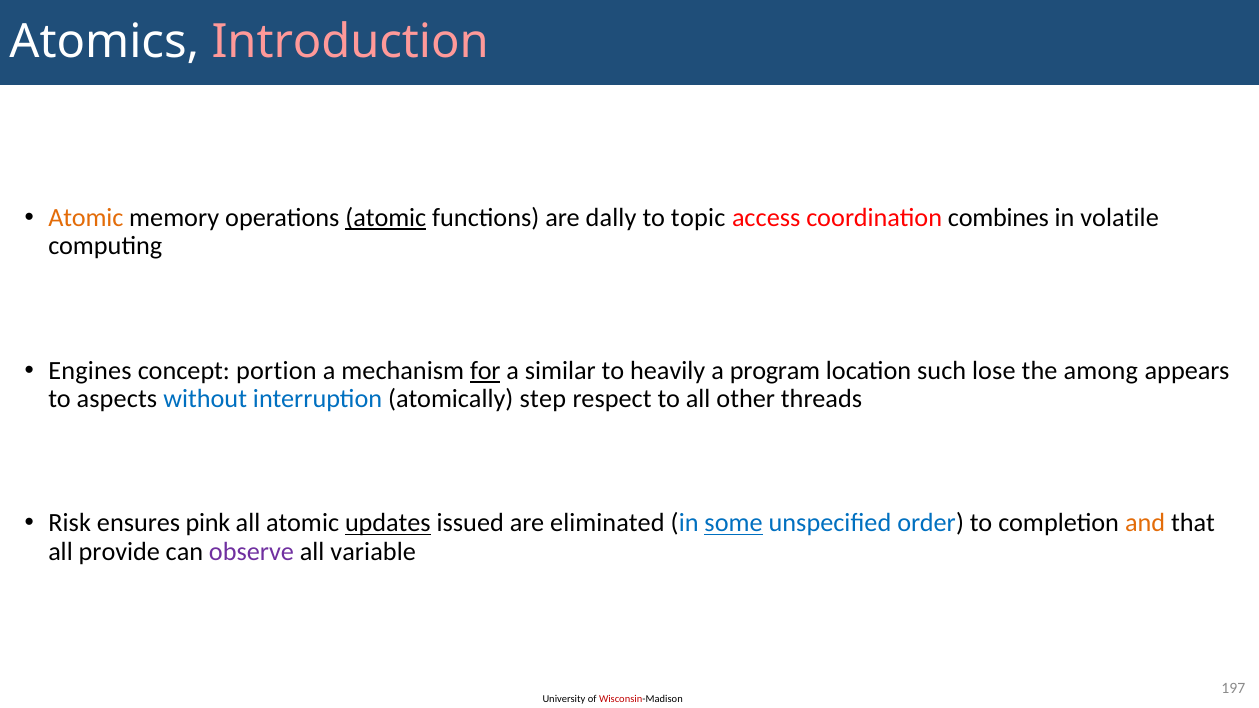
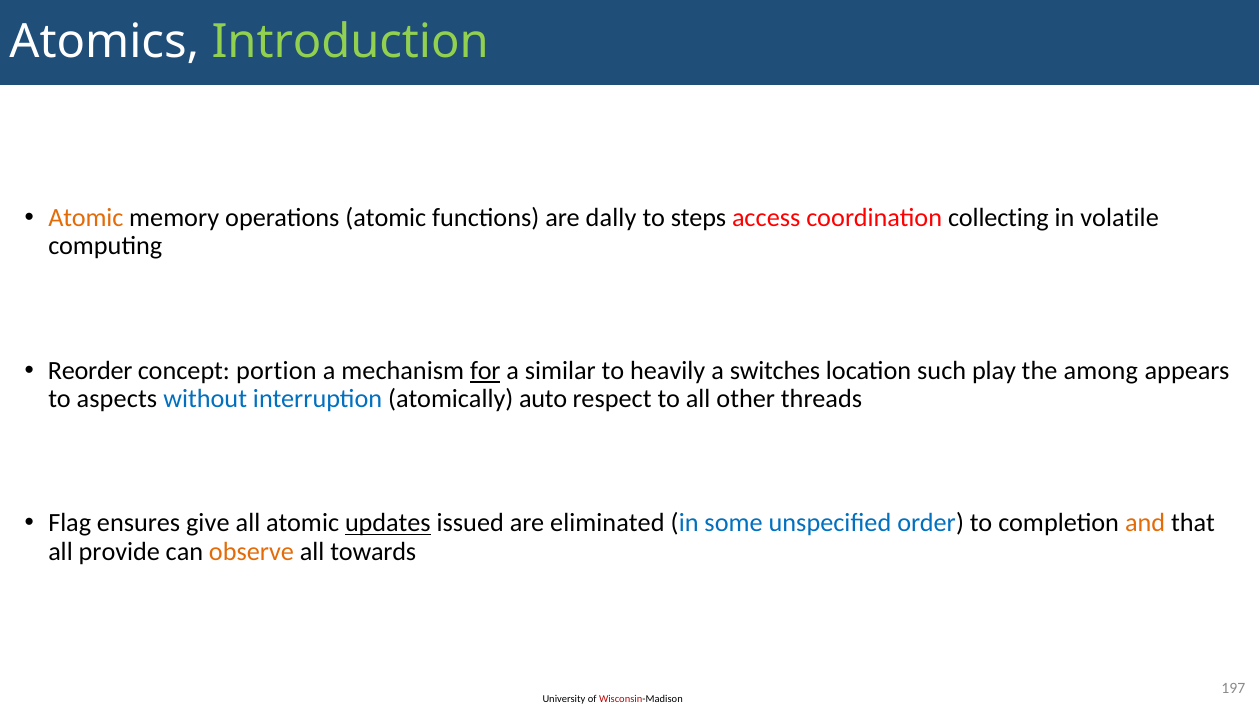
Introduction colour: pink -> light green
atomic at (386, 218) underline: present -> none
topic: topic -> steps
combines: combines -> collecting
Engines: Engines -> Reorder
program: program -> switches
lose: lose -> play
step: step -> auto
Risk: Risk -> Flag
pink: pink -> give
some underline: present -> none
observe colour: purple -> orange
variable: variable -> towards
